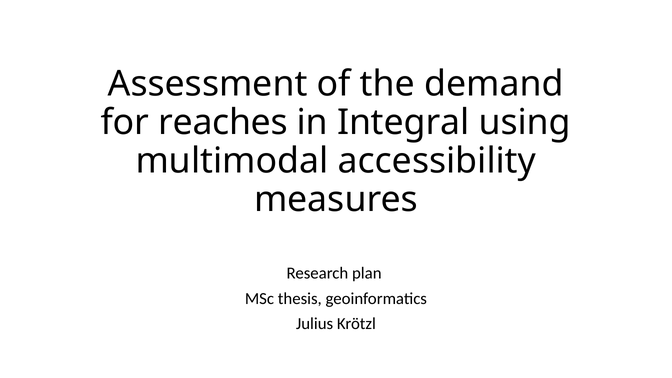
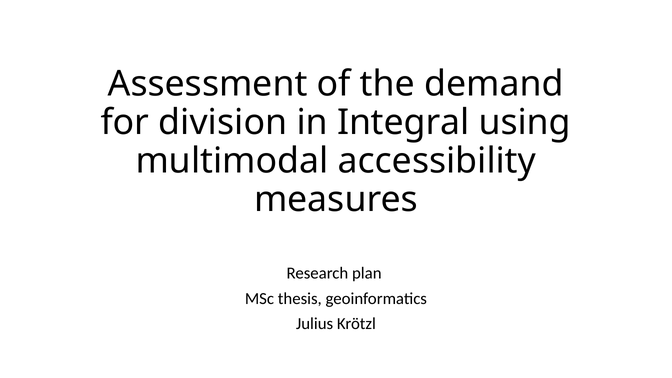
reaches: reaches -> division
